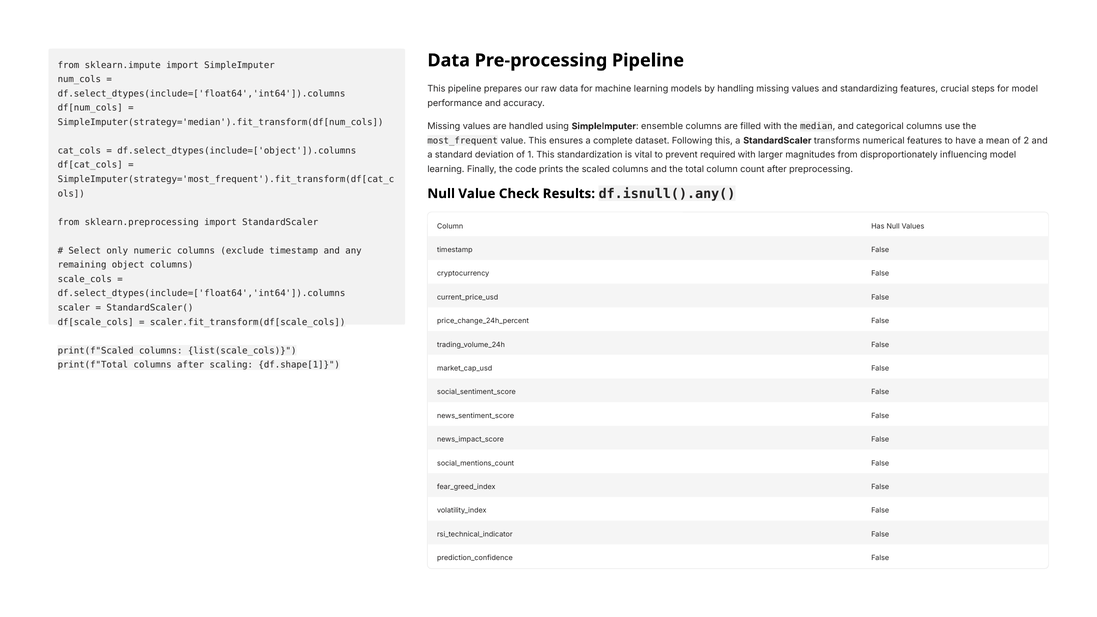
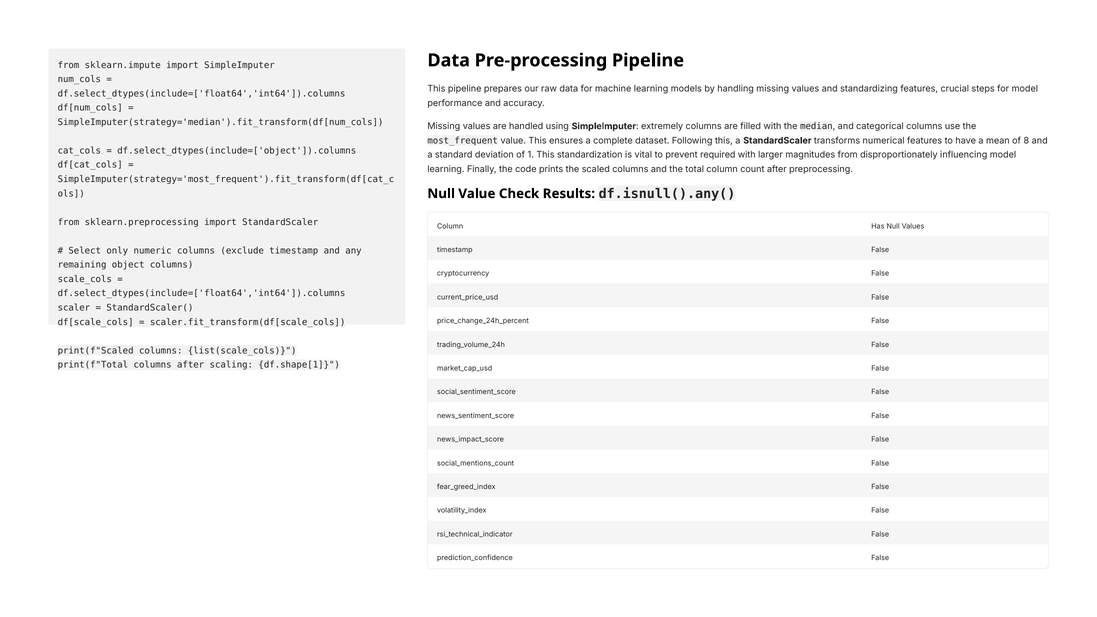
ensemble: ensemble -> extremely
2: 2 -> 8
